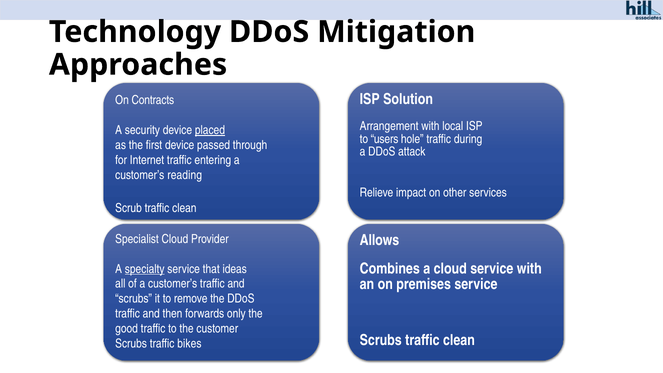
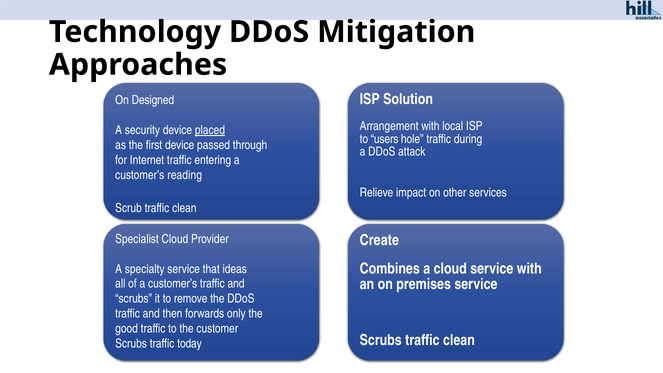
Contracts: Contracts -> Designed
Allows: Allows -> Create
specialty underline: present -> none
bikes: bikes -> today
